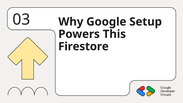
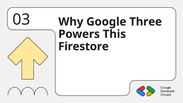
Setup: Setup -> Three
